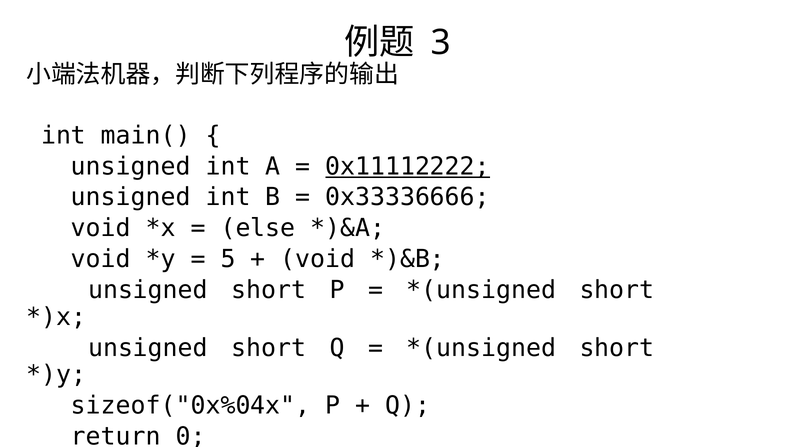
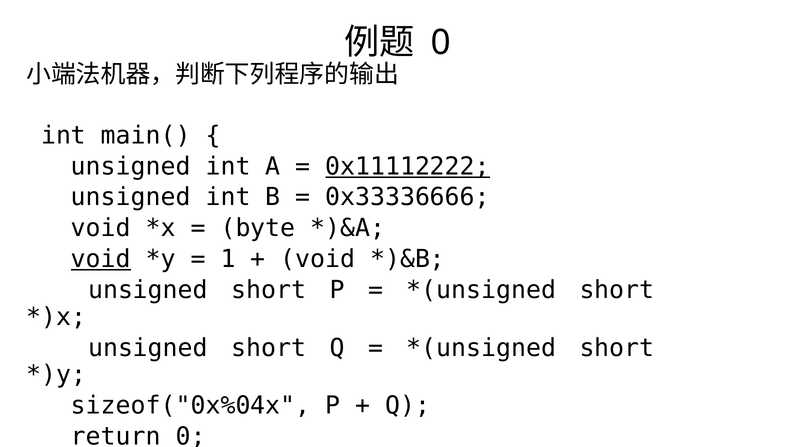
3 at (441, 43): 3 -> 0
else: else -> byte
void at (101, 259) underline: none -> present
5: 5 -> 1
